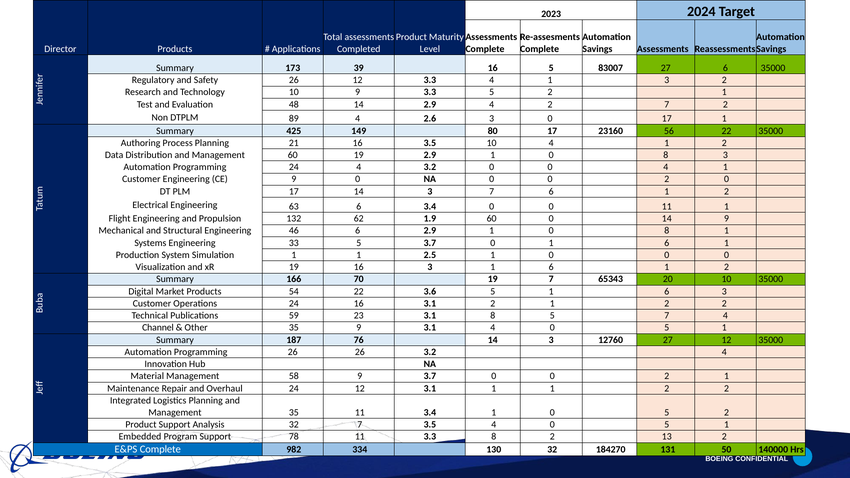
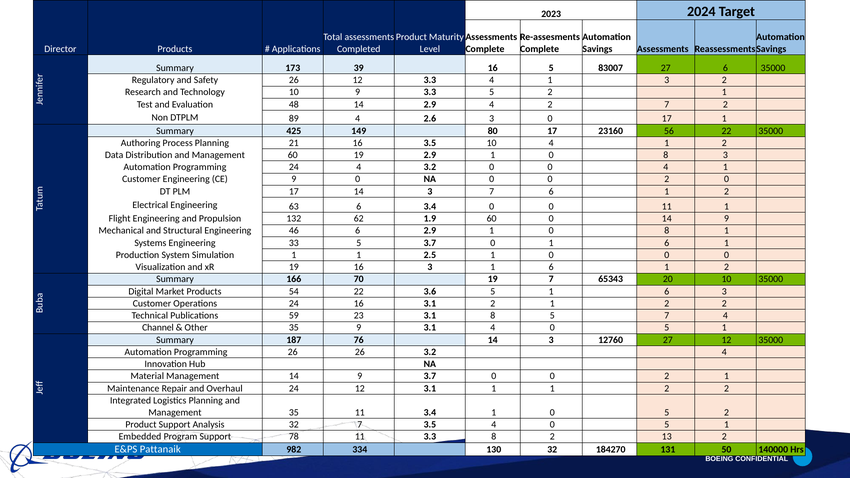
Management 58: 58 -> 14
E&PS Complete: Complete -> Pattanaik
